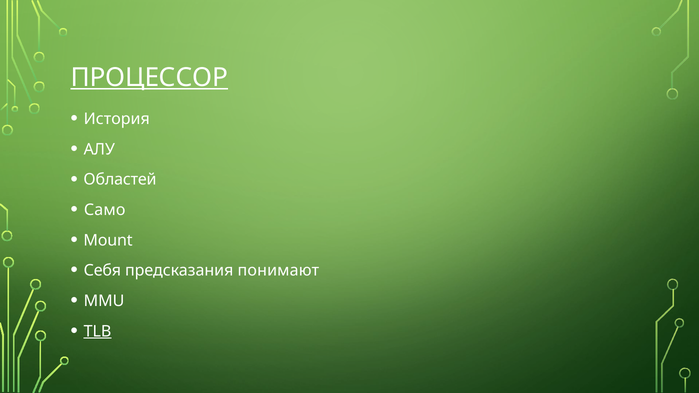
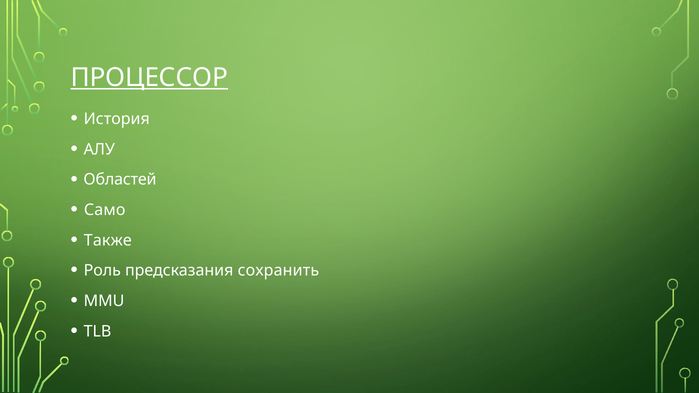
Mount: Mount -> Также
Себя: Себя -> Роль
понимают: понимают -> сохранить
TLB underline: present -> none
